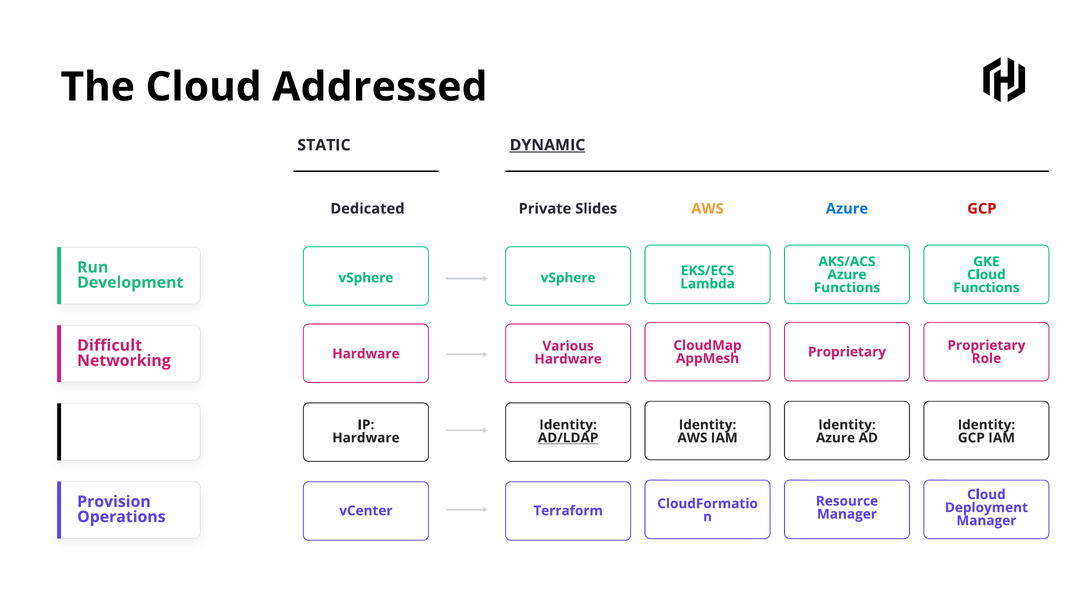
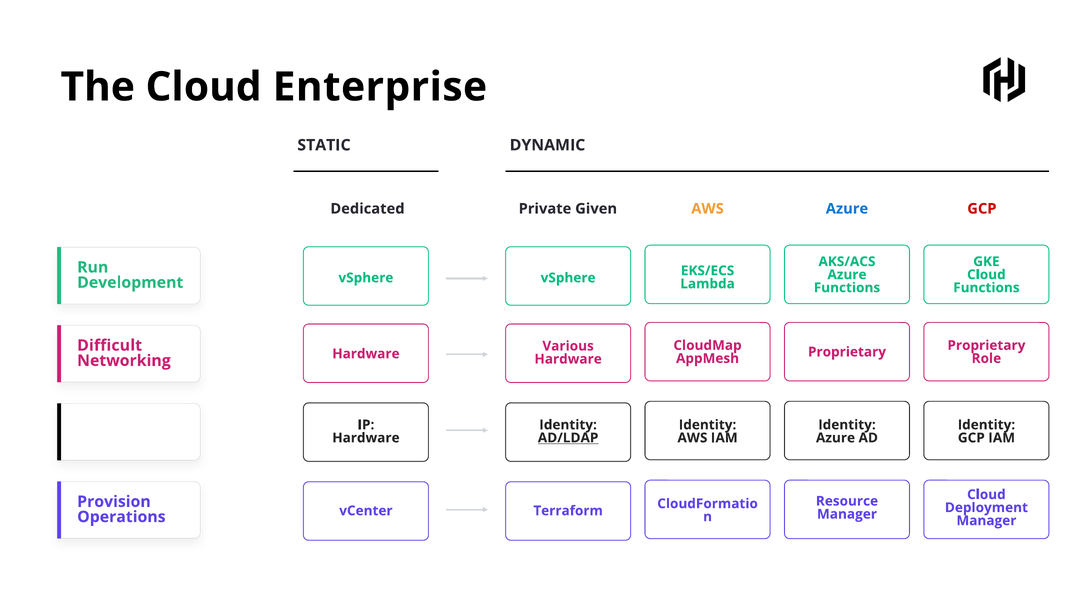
Addressed: Addressed -> Enterprise
DYNAMIC underline: present -> none
Slides: Slides -> Given
